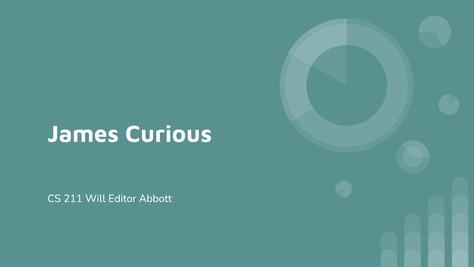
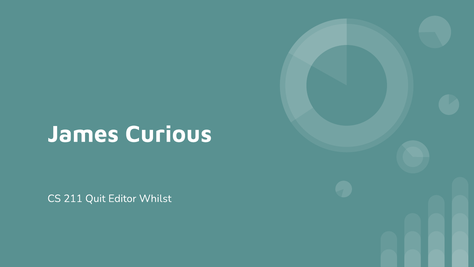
Will: Will -> Quit
Abbott: Abbott -> Whilst
